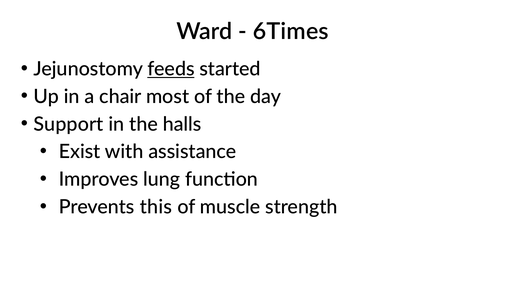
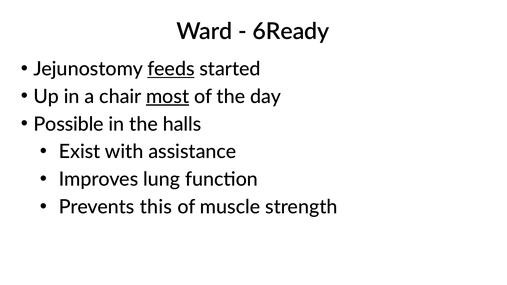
6Times: 6Times -> 6Ready
most underline: none -> present
Support: Support -> Possible
